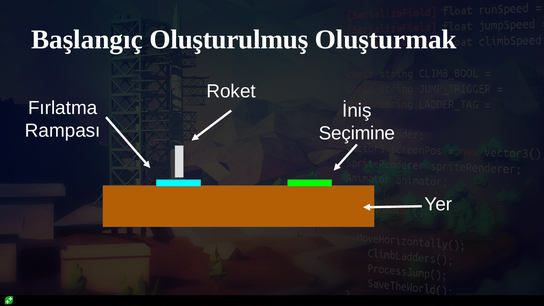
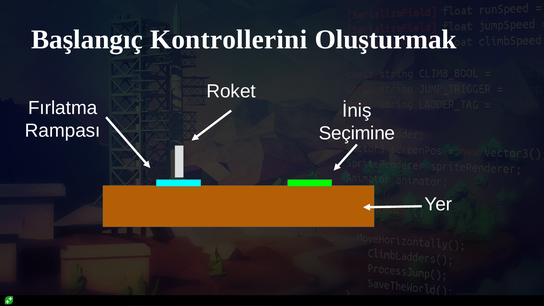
Oluşturulmuş: Oluşturulmuş -> Kontrollerini
